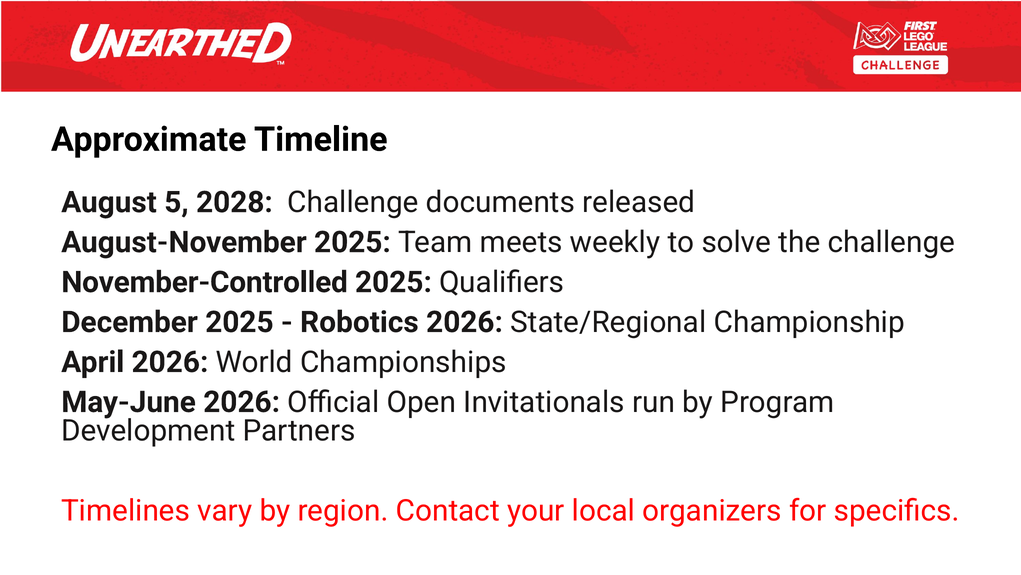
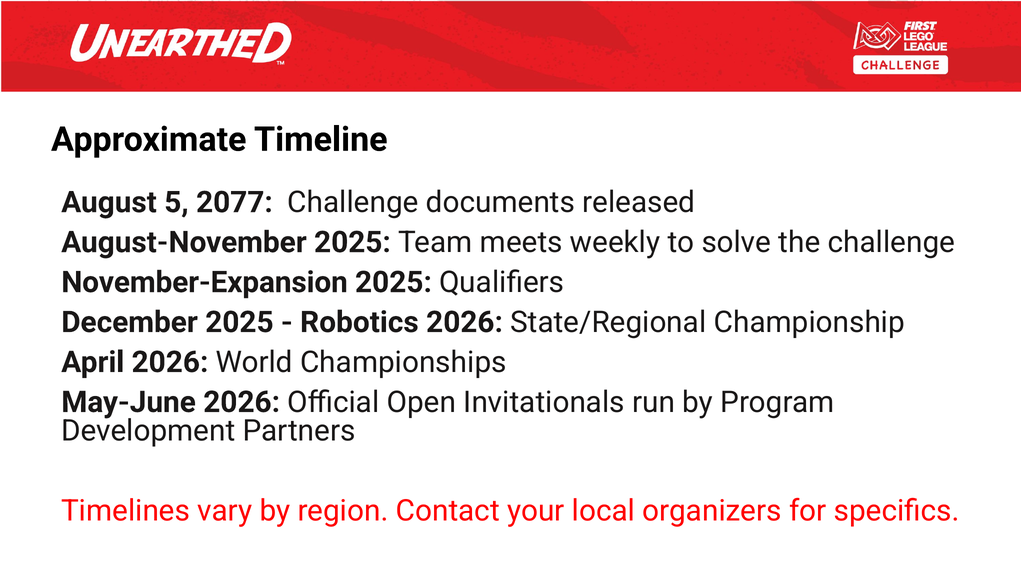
2028: 2028 -> 2077
November-Controlled: November-Controlled -> November-Expansion
